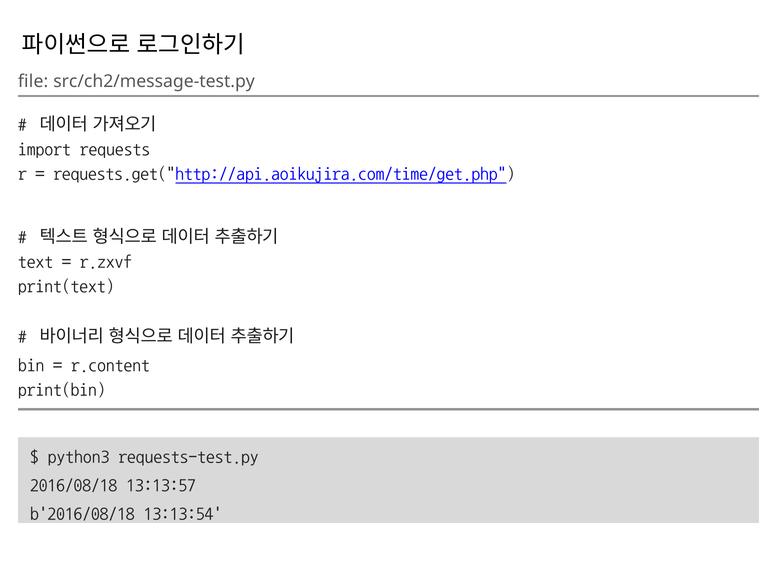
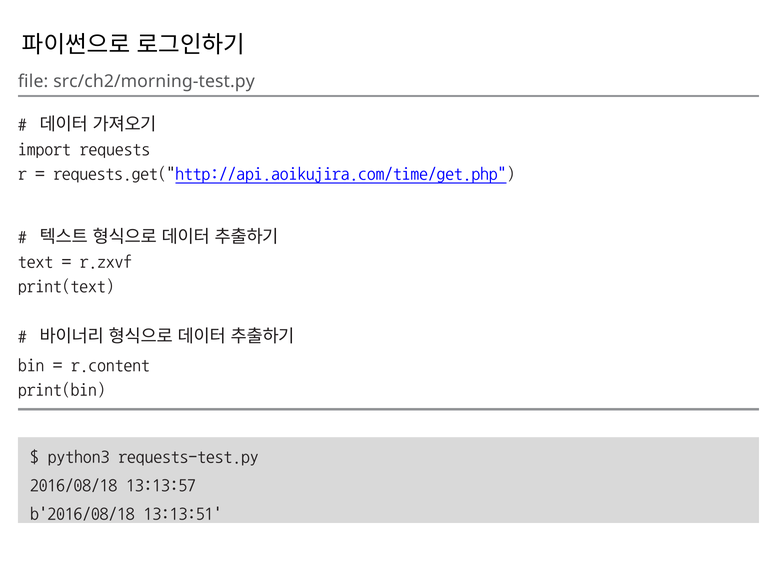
src/ch2/message-test.py: src/ch2/message-test.py -> src/ch2/morning-test.py
13:13:54: 13:13:54 -> 13:13:51
